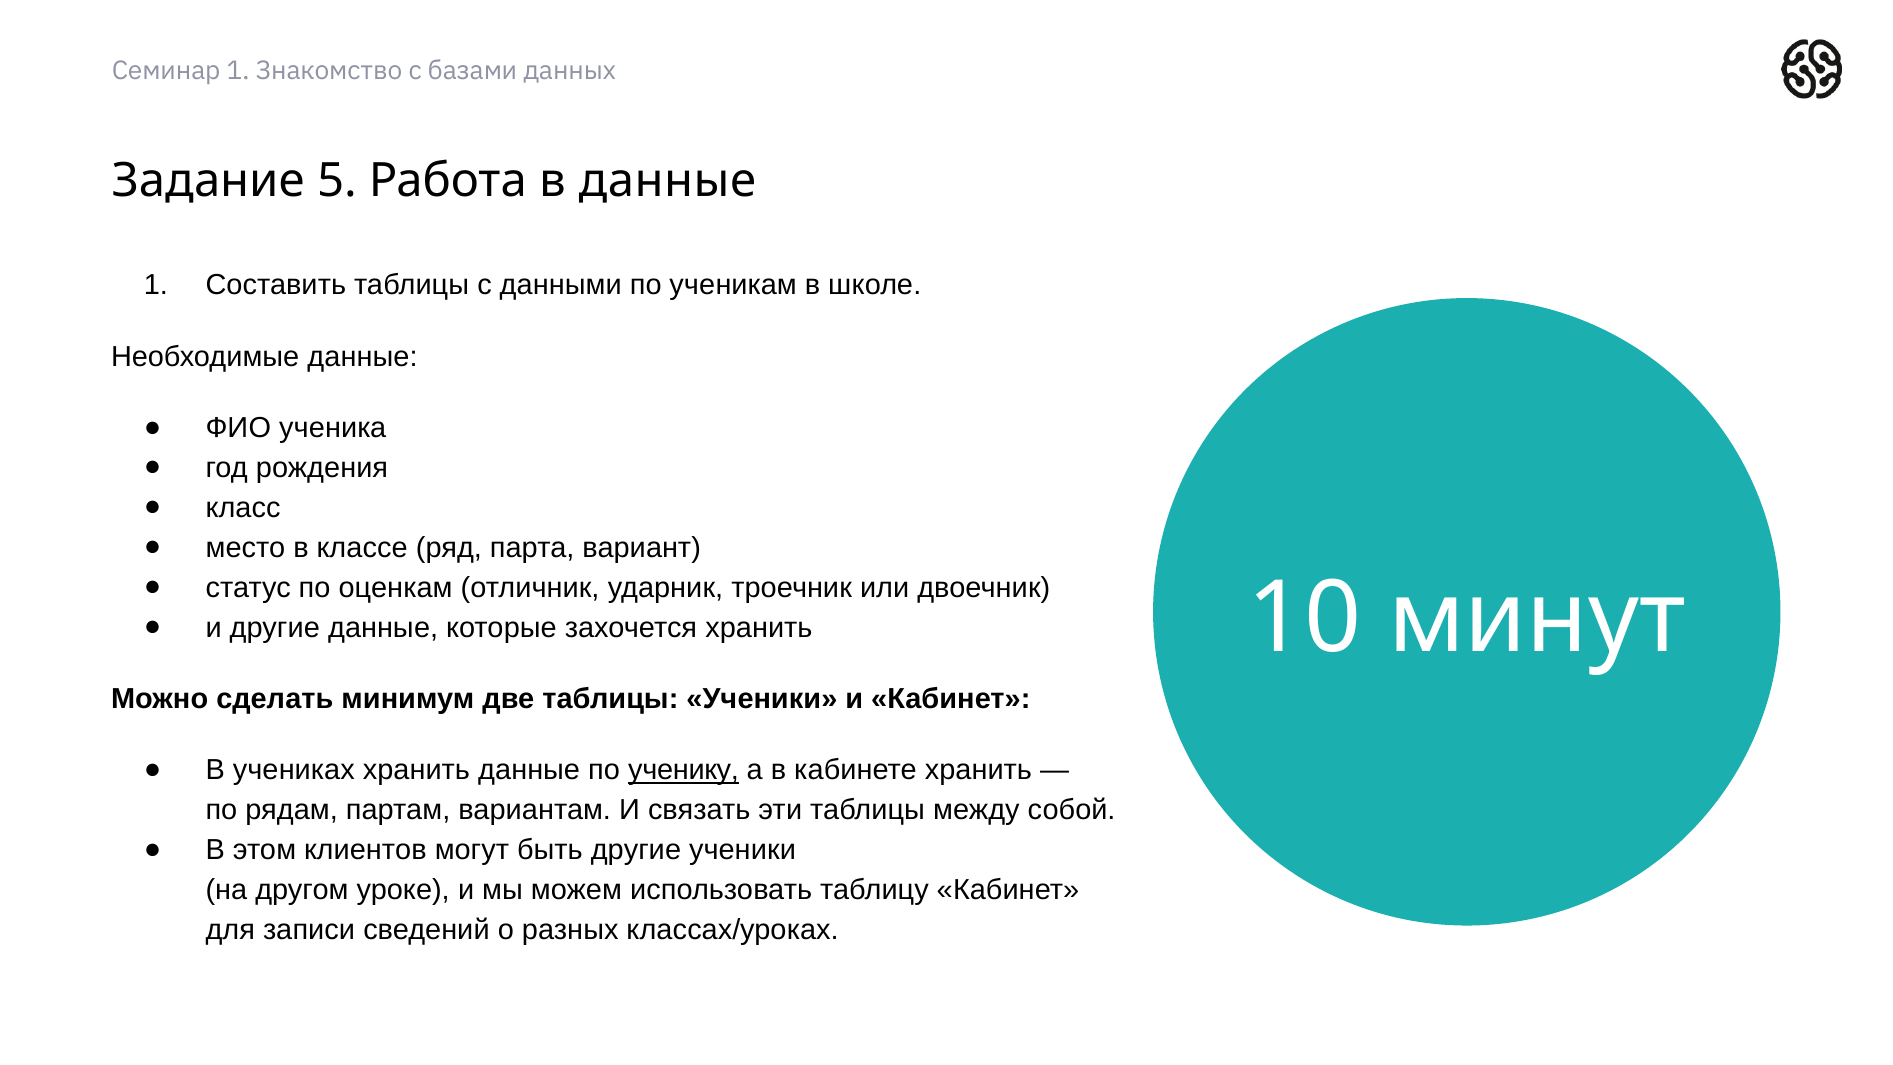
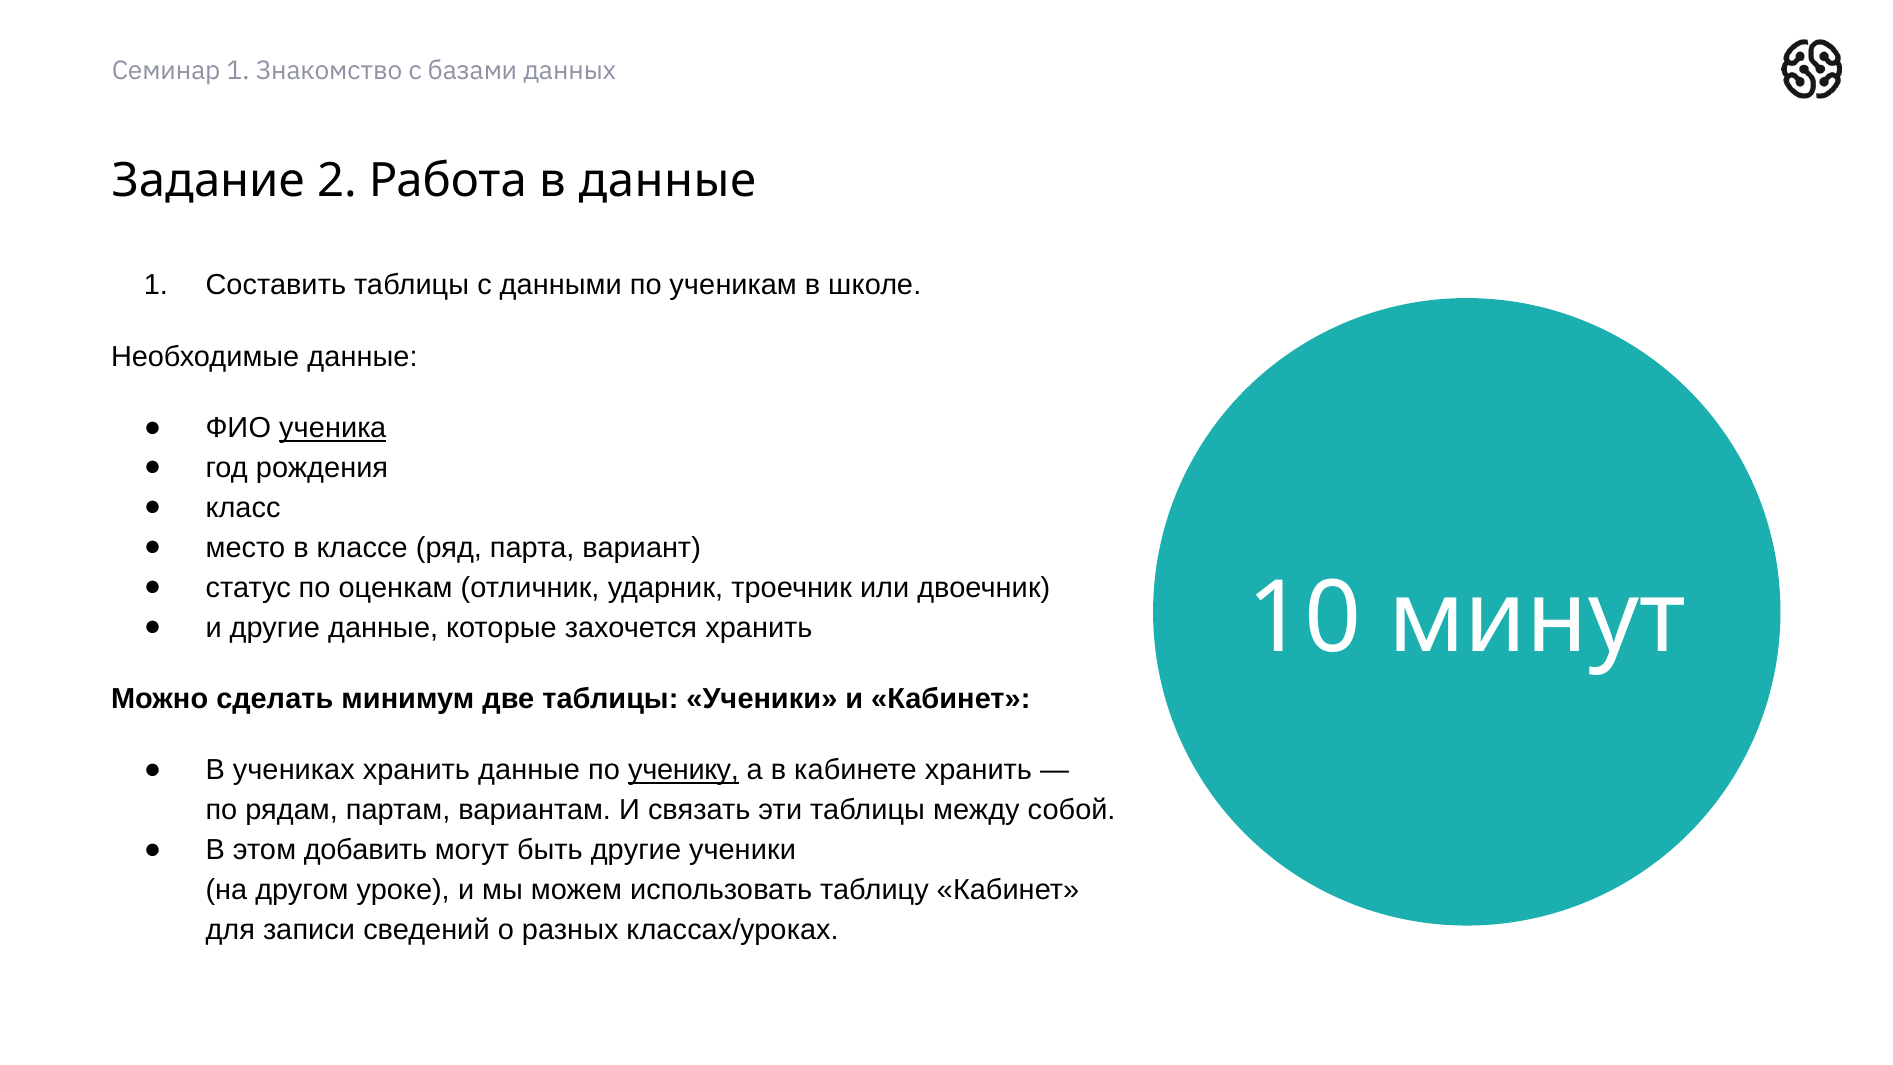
5: 5 -> 2
ученика underline: none -> present
клиентов: клиентов -> добавить
